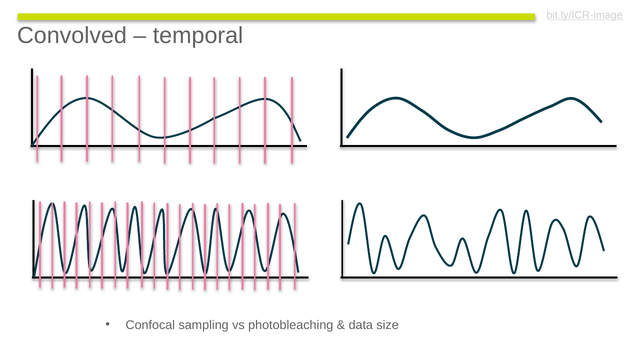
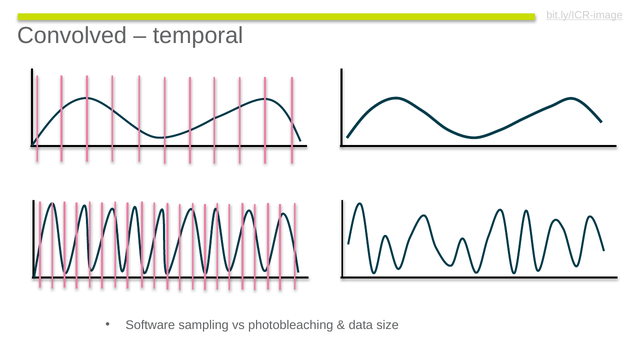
Confocal: Confocal -> Software
